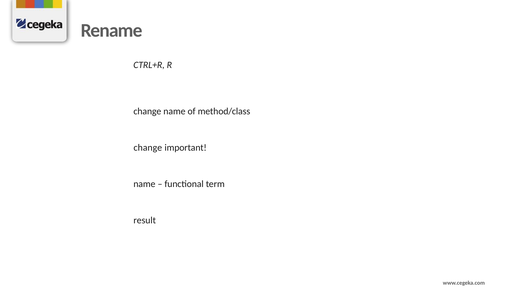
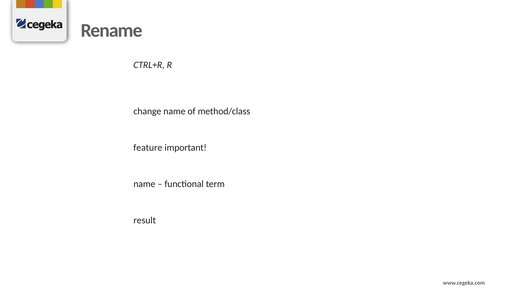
change at (148, 147): change -> feature
